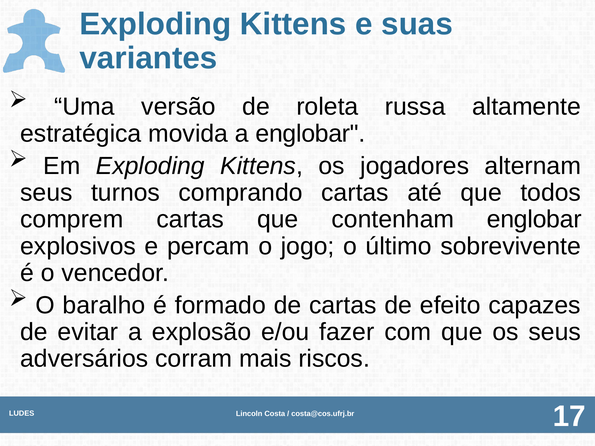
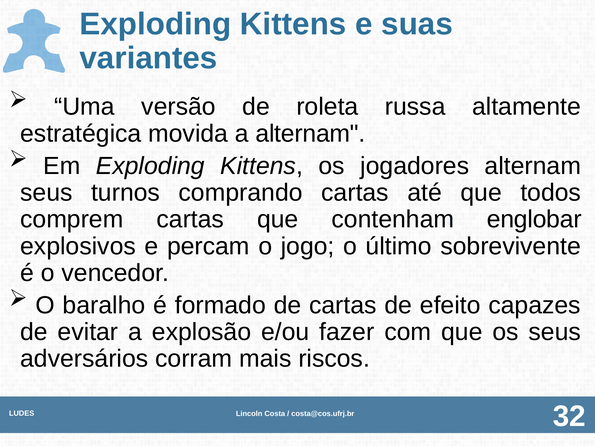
a englobar: englobar -> alternam
17: 17 -> 32
